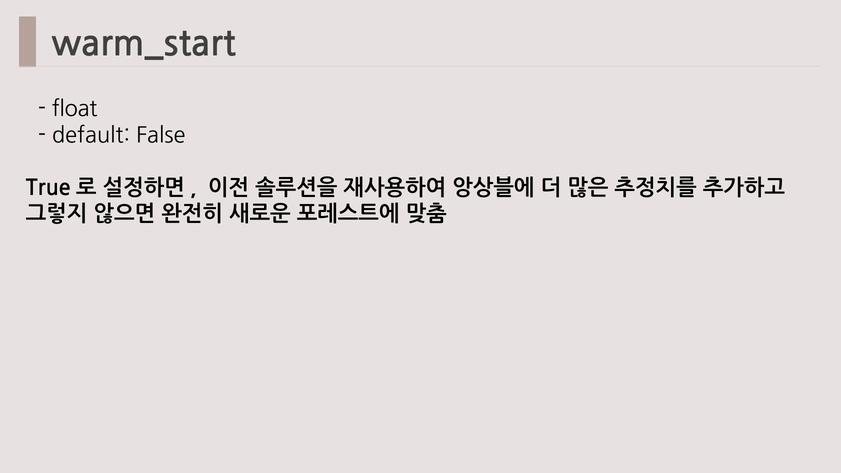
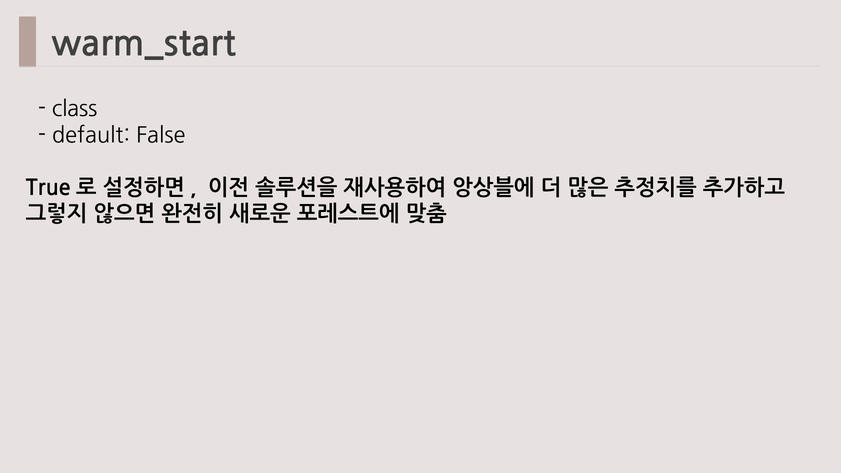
float: float -> class
